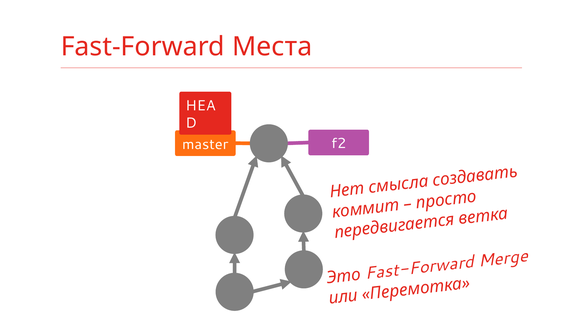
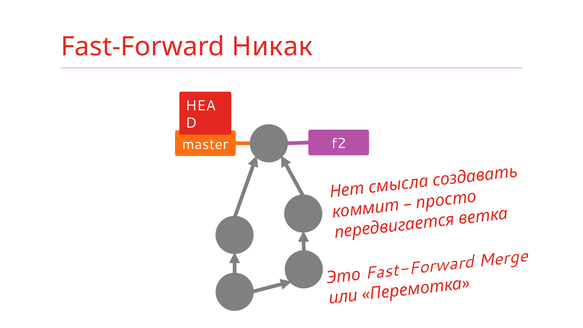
Места: Места -> Никак
